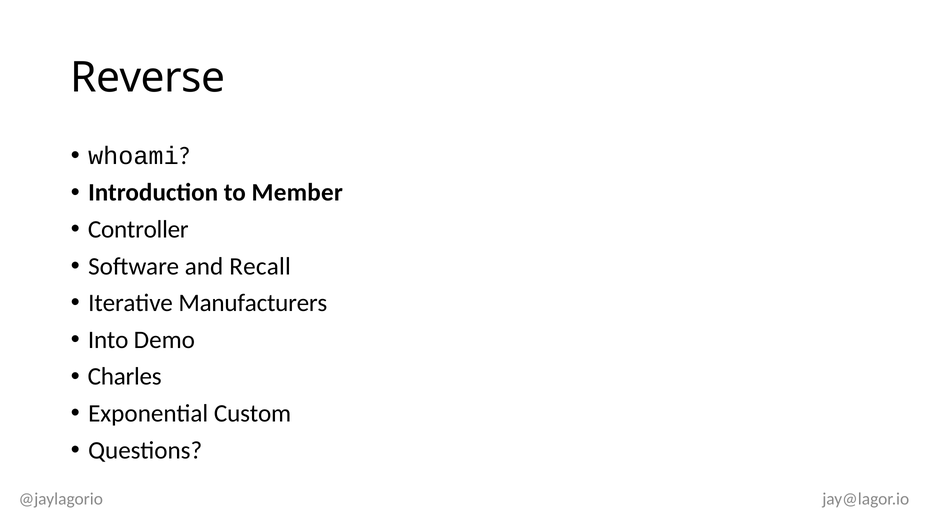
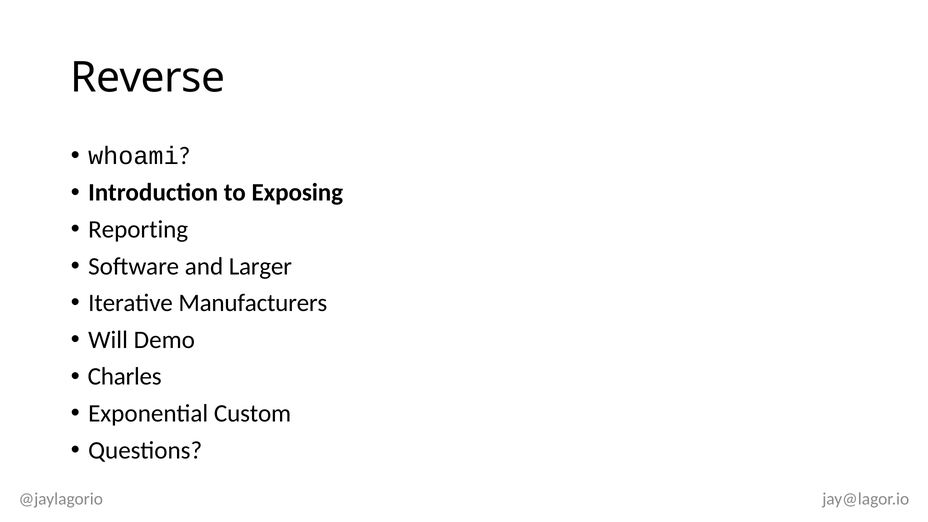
Member: Member -> Exposing
Controller: Controller -> Reporting
Recall: Recall -> Larger
Into: Into -> Will
